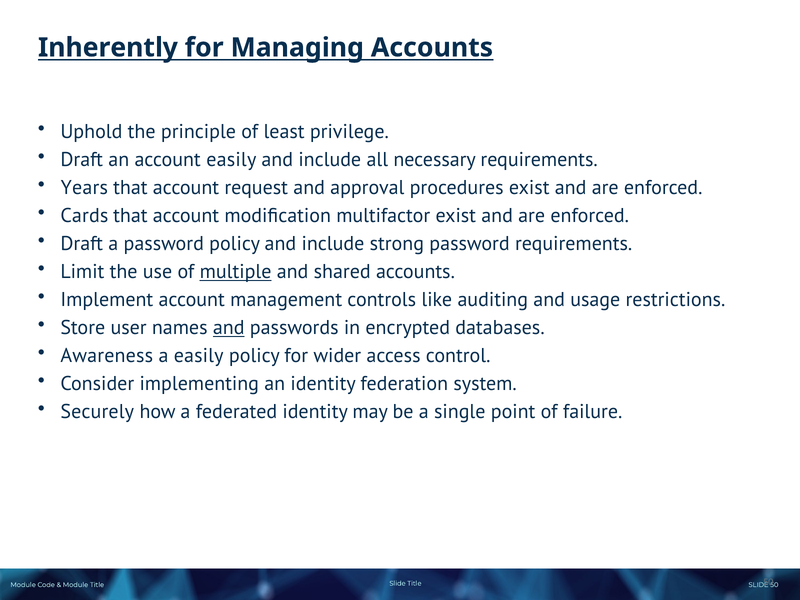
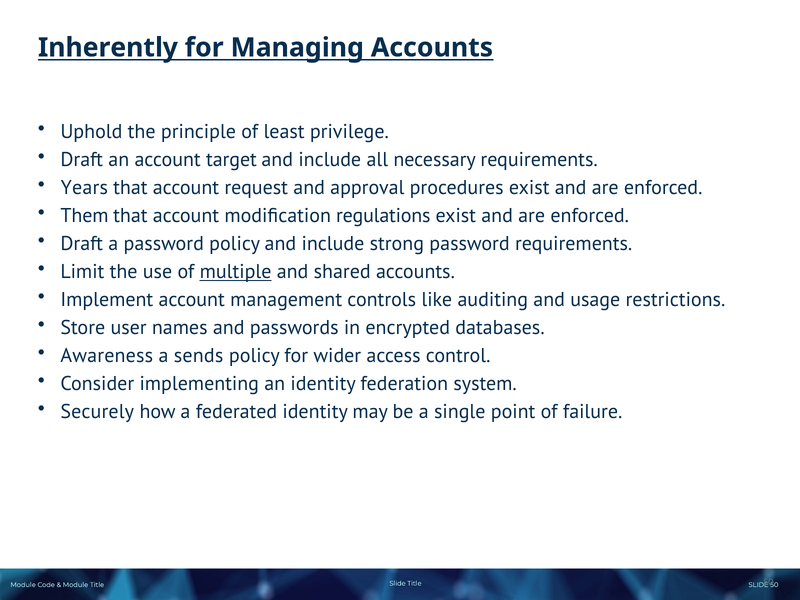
account easily: easily -> target
Cards: Cards -> Them
multifactor: multifactor -> regulations
and at (229, 328) underline: present -> none
a easily: easily -> sends
